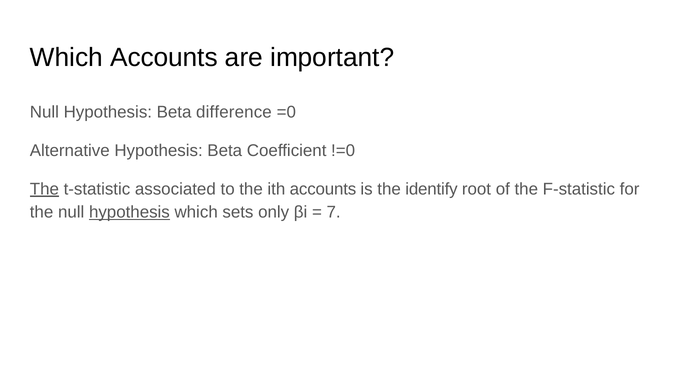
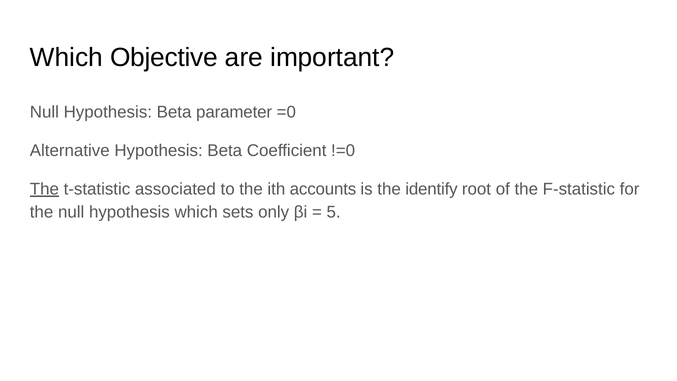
Which Accounts: Accounts -> Objective
difference: difference -> parameter
hypothesis at (129, 212) underline: present -> none
7: 7 -> 5
